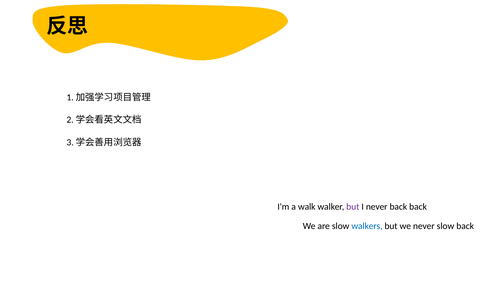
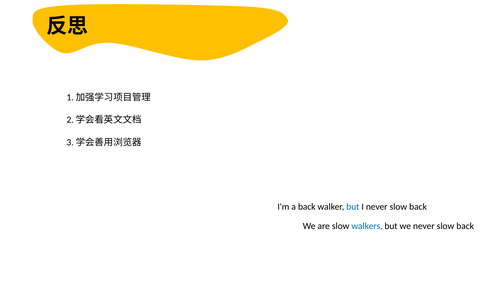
a walk: walk -> back
but at (353, 207) colour: purple -> blue
I never back: back -> slow
